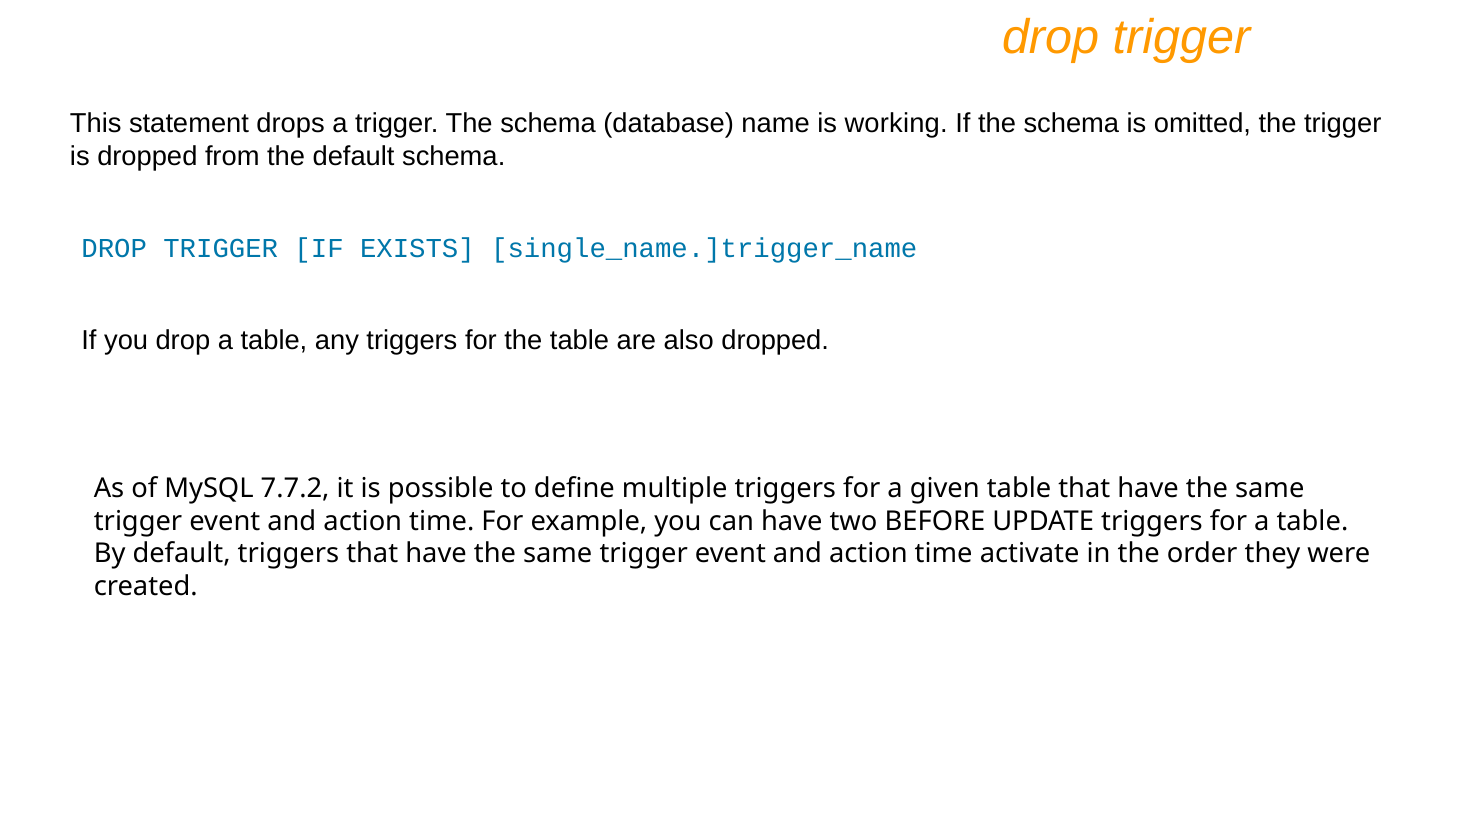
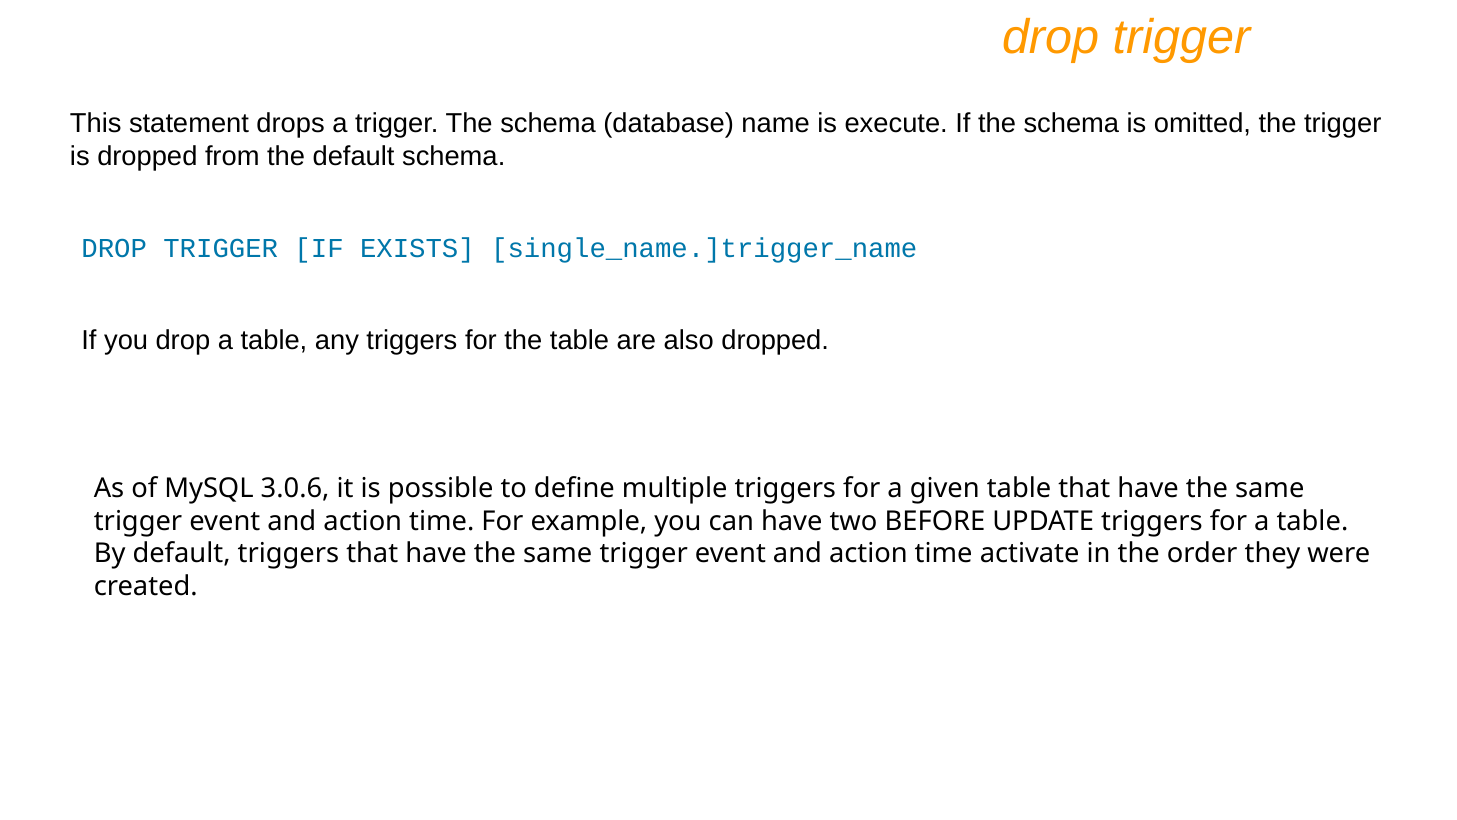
working: working -> execute
7.7.2: 7.7.2 -> 3.0.6
